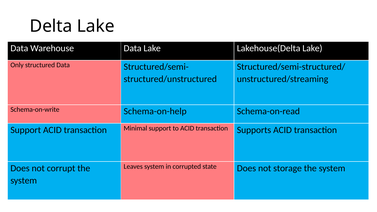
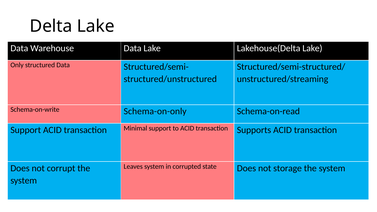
Schema-on-help: Schema-on-help -> Schema-on-only
